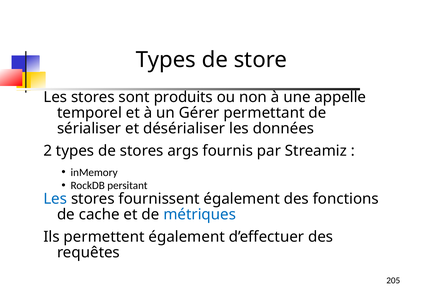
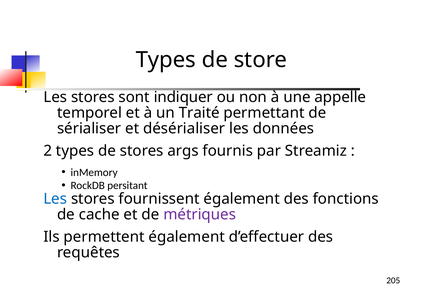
produits: produits -> indiquer
Gérer: Gérer -> Traité
métriques colour: blue -> purple
